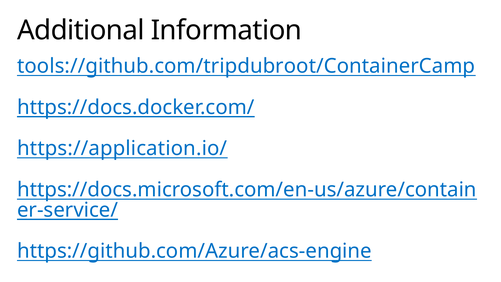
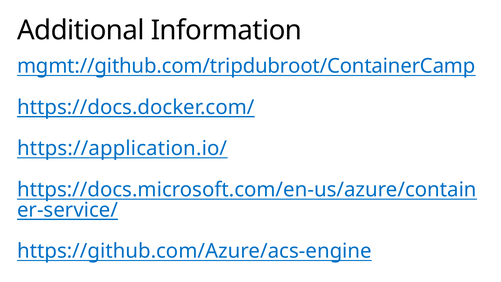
tools://github.com/tripdubroot/ContainerCamp: tools://github.com/tripdubroot/ContainerCamp -> mgmt://github.com/tripdubroot/ContainerCamp
